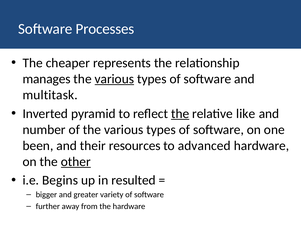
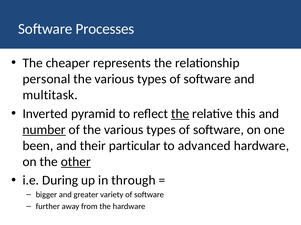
manages: manages -> personal
various at (114, 79) underline: present -> none
like: like -> this
number underline: none -> present
resources: resources -> particular
Begins: Begins -> During
resulted: resulted -> through
